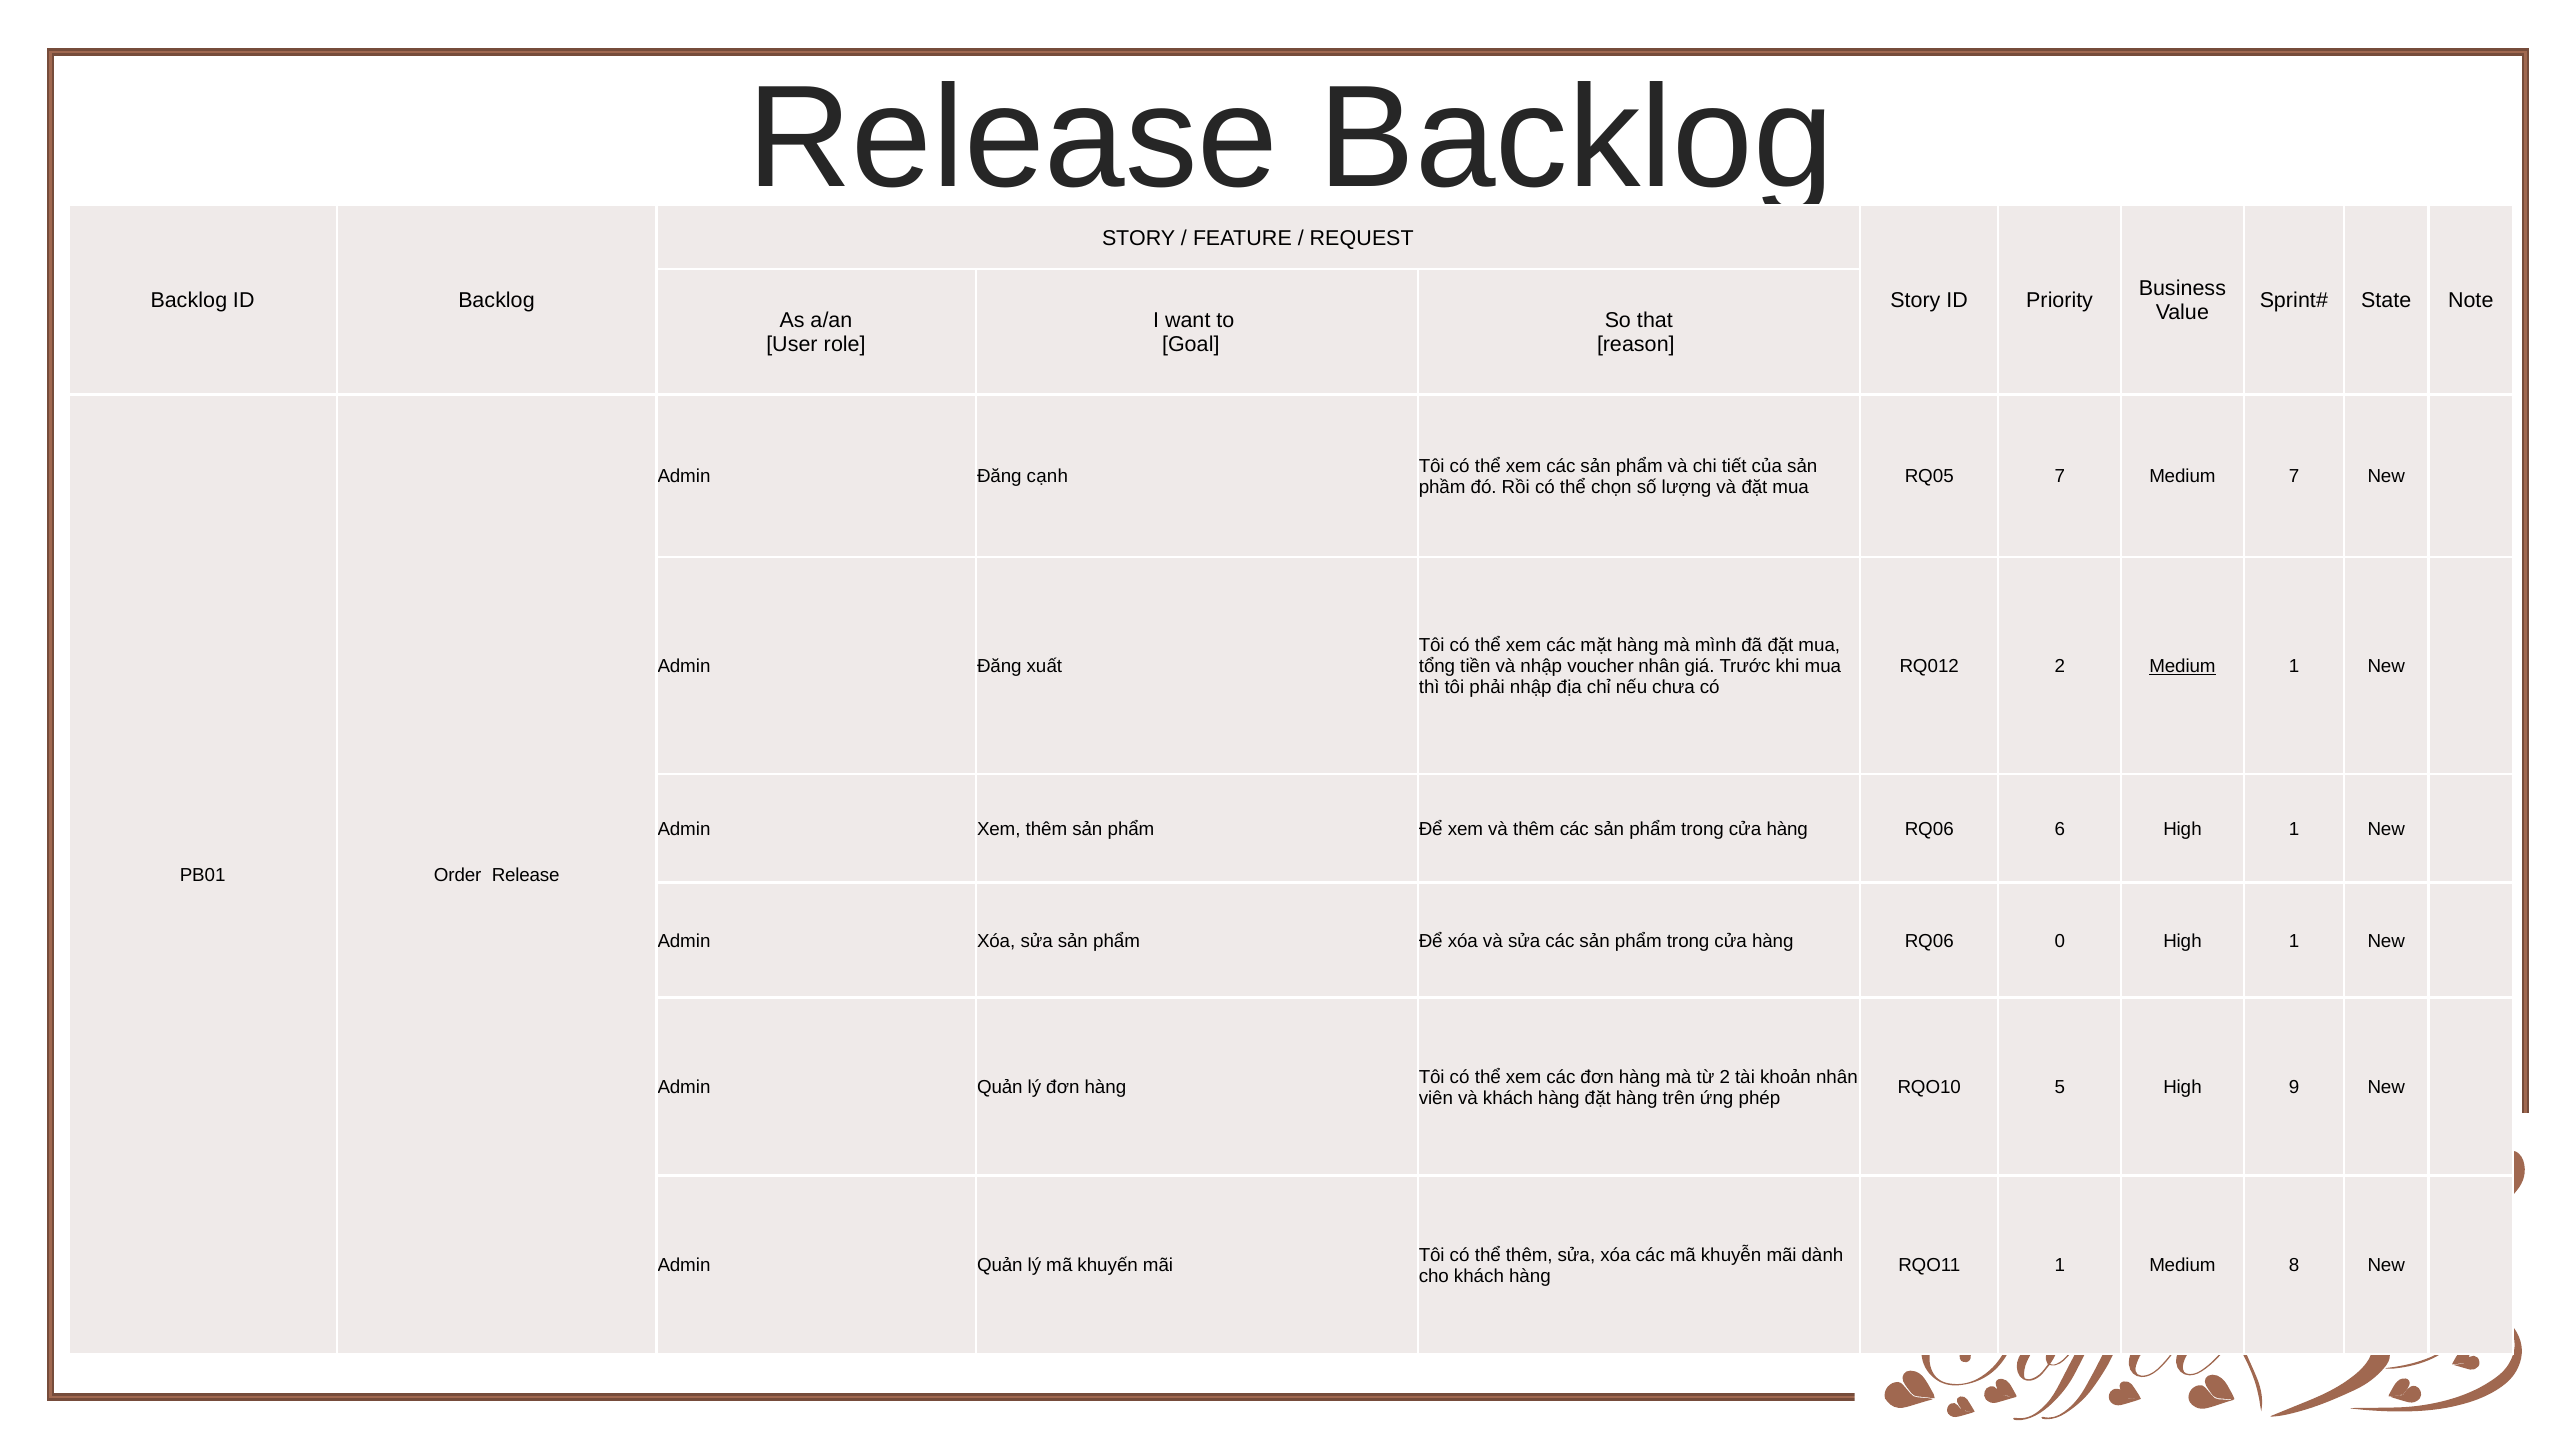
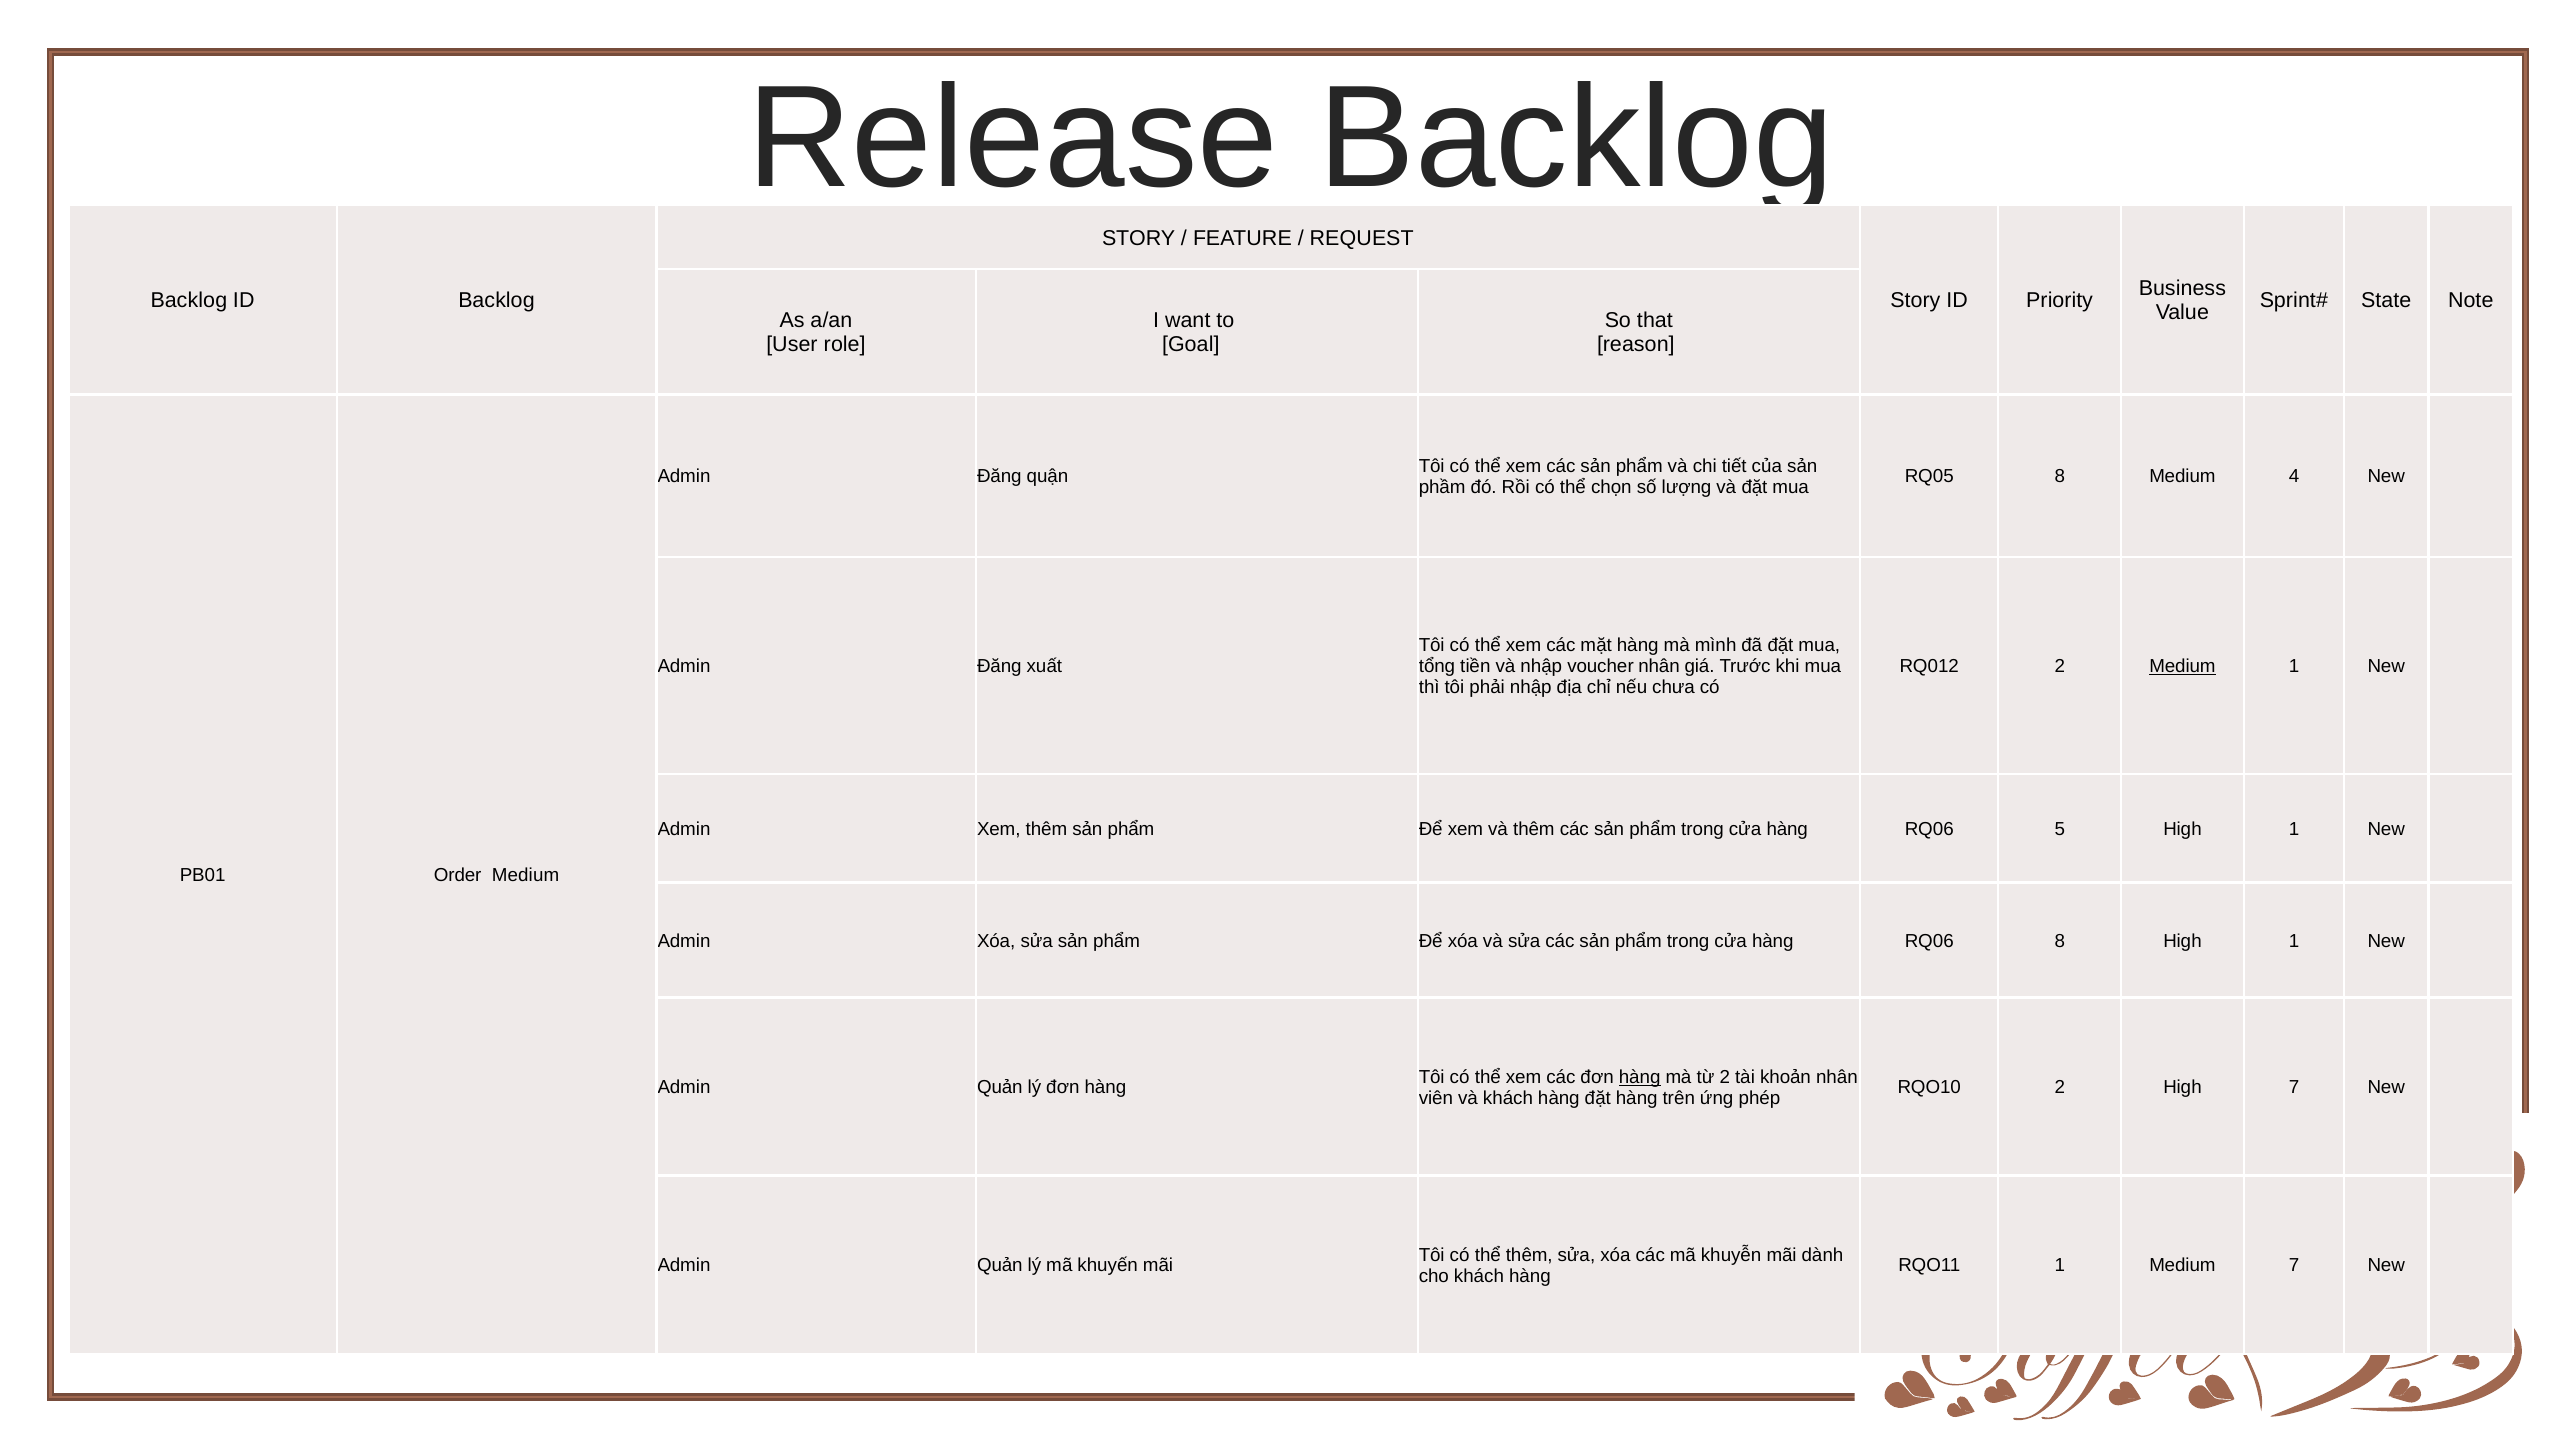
cạnh: cạnh -> quận
RQ05 7: 7 -> 8
Medium 7: 7 -> 4
6: 6 -> 5
Order Release: Release -> Medium
RQ06 0: 0 -> 8
hàng at (1640, 1077) underline: none -> present
RQO10 5: 5 -> 2
High 9: 9 -> 7
Medium 8: 8 -> 7
